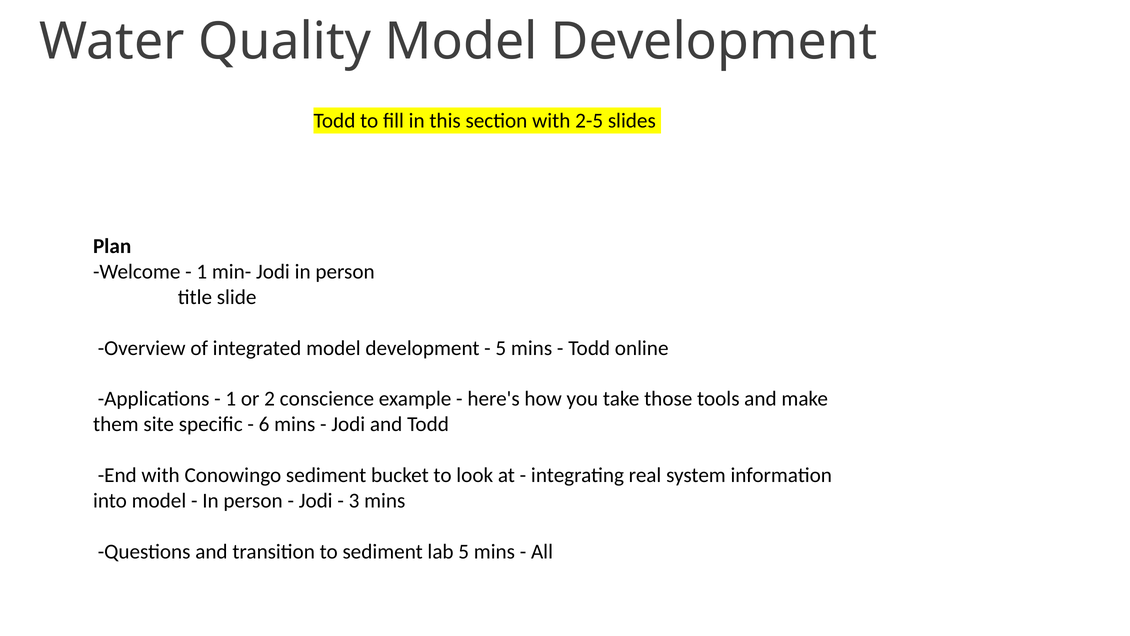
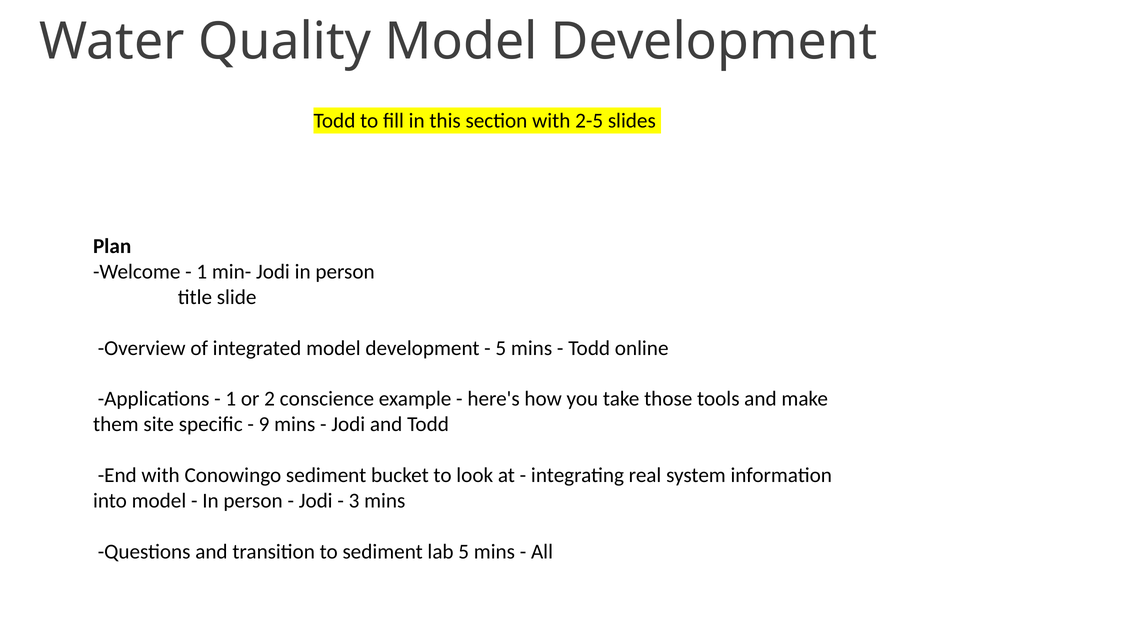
6: 6 -> 9
